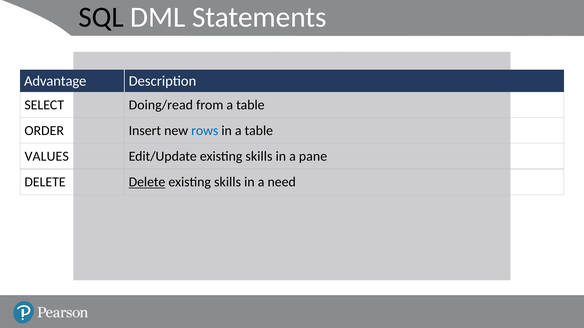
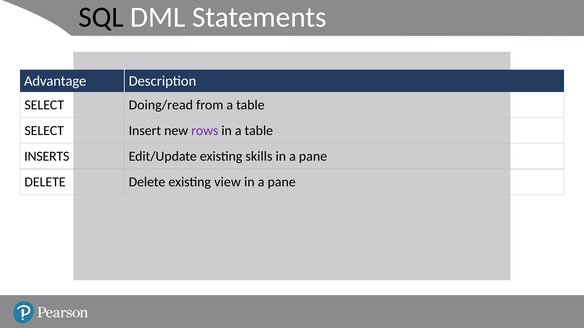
ORDER at (44, 131): ORDER -> SELECT
rows colour: blue -> purple
VALUES: VALUES -> INSERTS
Delete at (147, 182) underline: present -> none
skills at (228, 182): skills -> view
need at (282, 182): need -> pane
